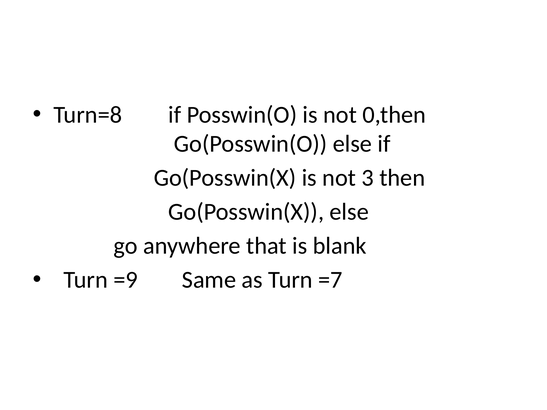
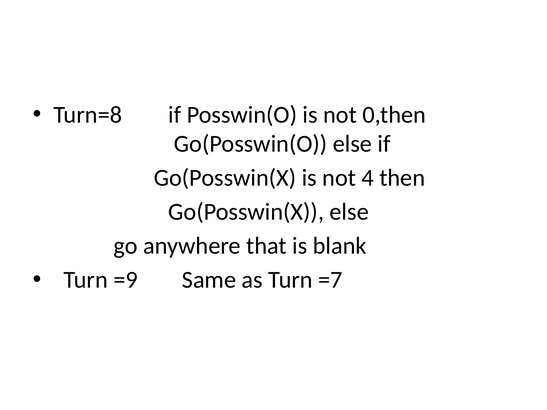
3: 3 -> 4
